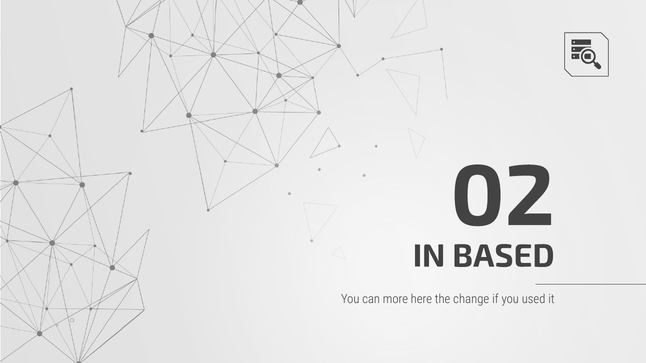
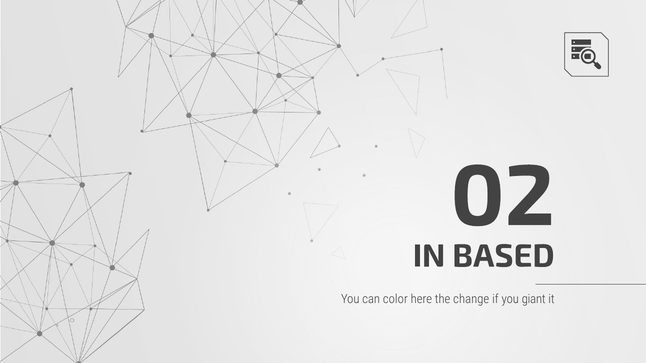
more: more -> color
used: used -> giant
